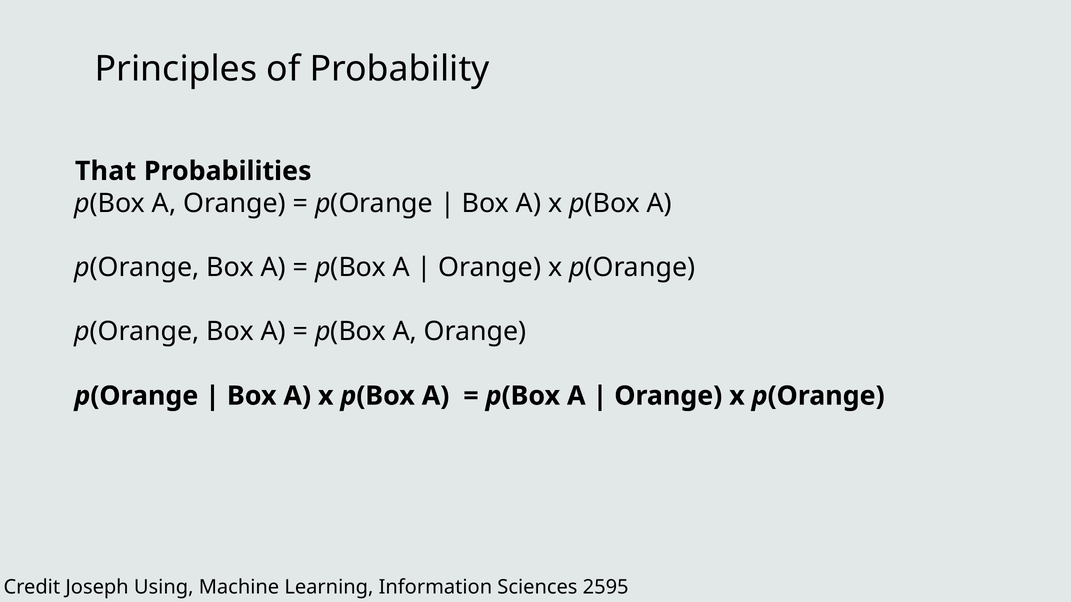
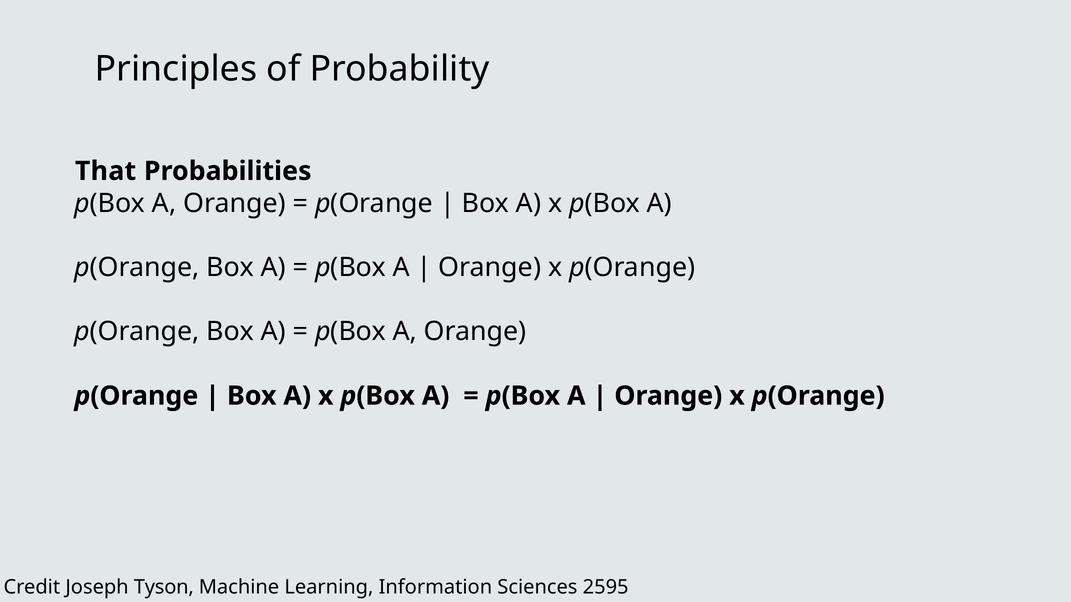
Using: Using -> Tyson
